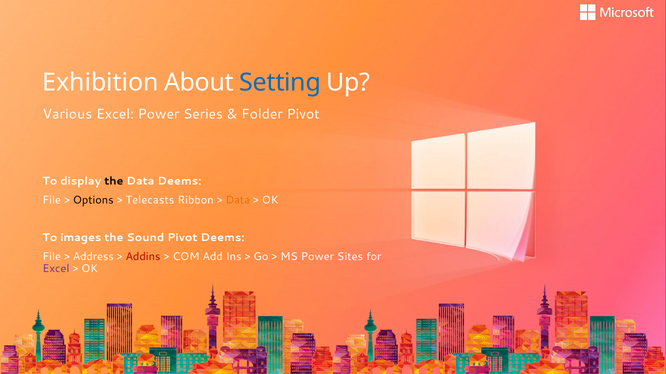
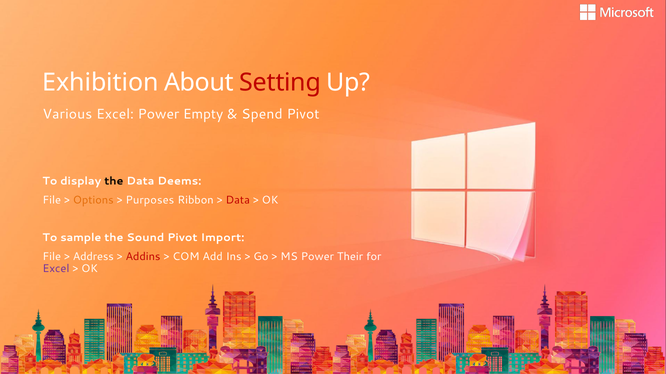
Setting colour: blue -> red
Series: Series -> Empty
Folder: Folder -> Spend
Options colour: black -> orange
Telecasts: Telecasts -> Purposes
Data at (238, 200) colour: orange -> red
images: images -> sample
Pivot Deems: Deems -> Import
Sites: Sites -> Their
